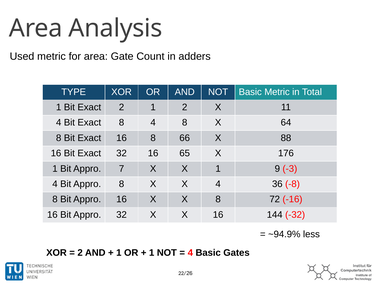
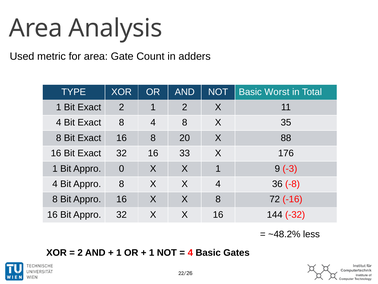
Basic Metric: Metric -> Worst
64: 64 -> 35
66: 66 -> 20
65: 65 -> 33
7: 7 -> 0
~94.9%: ~94.9% -> ~48.2%
